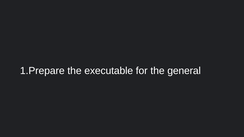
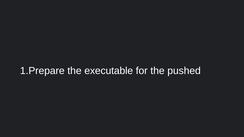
general: general -> pushed
